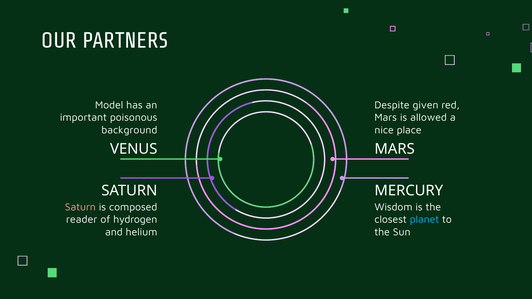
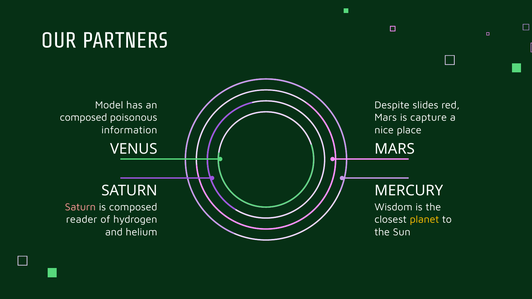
given: given -> slides
important at (83, 118): important -> composed
allowed: allowed -> capture
background: background -> information
planet colour: light blue -> yellow
